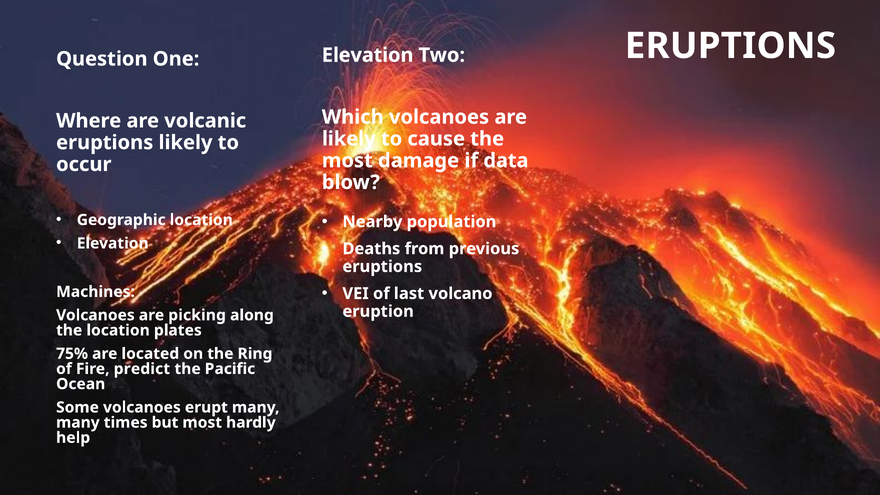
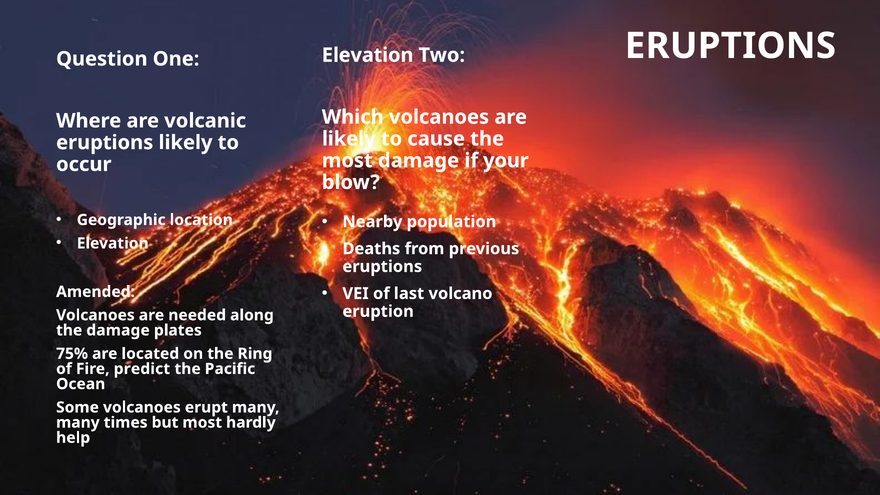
data: data -> your
Machines: Machines -> Amended
picking: picking -> needed
the location: location -> damage
